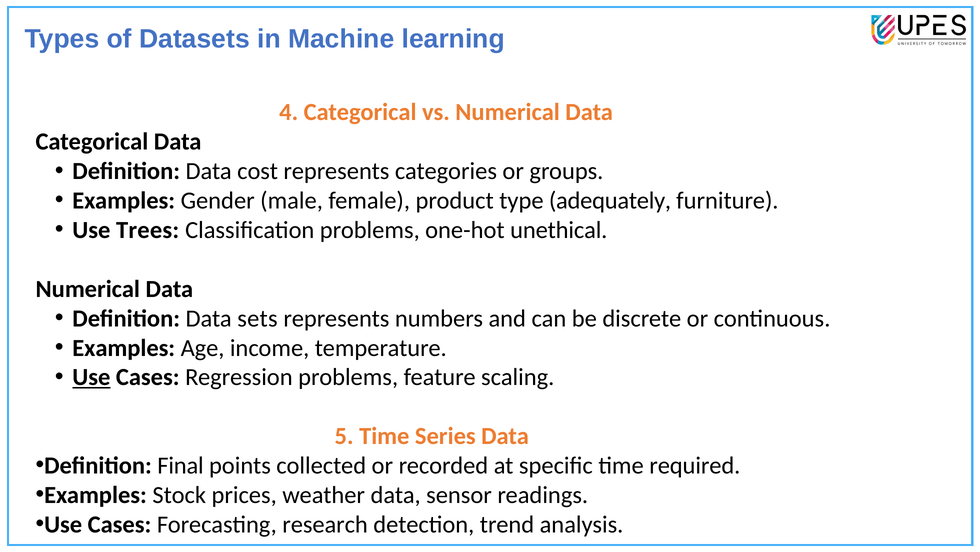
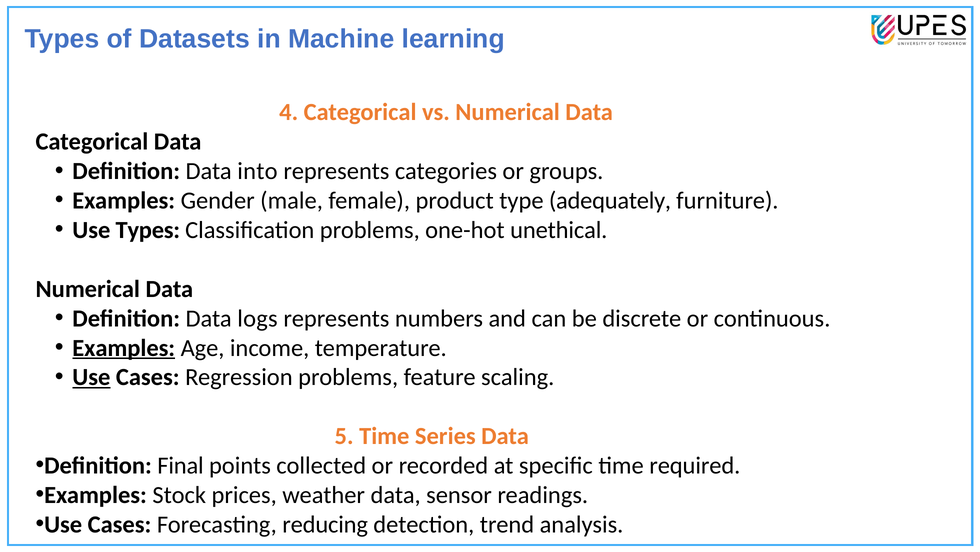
cost: cost -> into
Use Trees: Trees -> Types
sets: sets -> logs
Examples at (124, 347) underline: none -> present
research: research -> reducing
